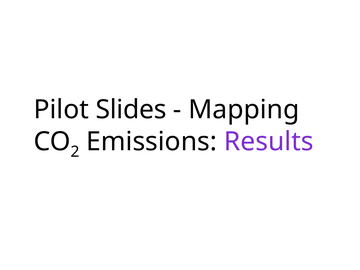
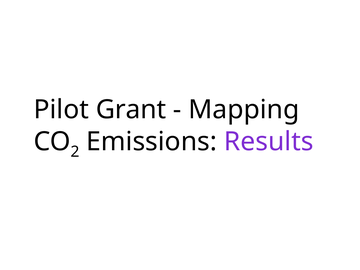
Slides: Slides -> Grant
